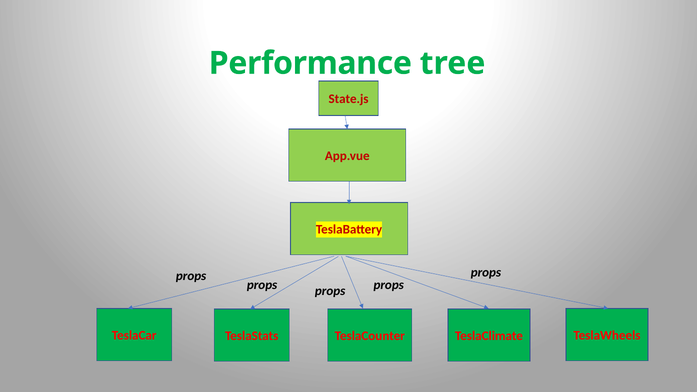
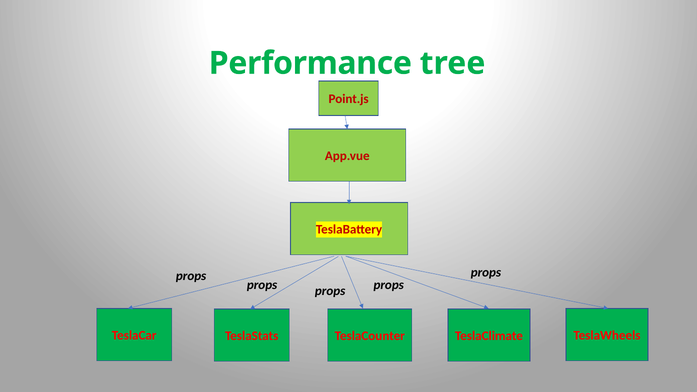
State.js: State.js -> Point.js
